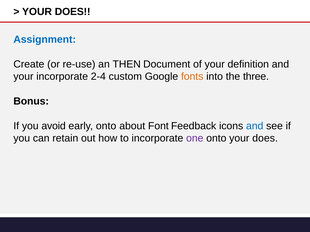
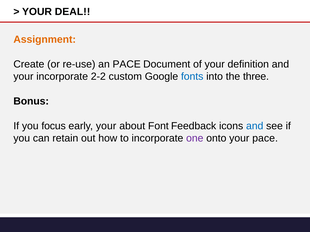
DOES at (73, 12): DOES -> DEAL
Assignment colour: blue -> orange
an THEN: THEN -> PACE
2-4: 2-4 -> 2-2
fonts colour: orange -> blue
avoid: avoid -> focus
early onto: onto -> your
onto your does: does -> pace
